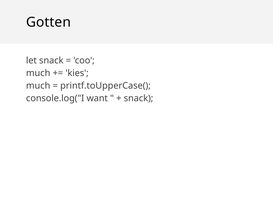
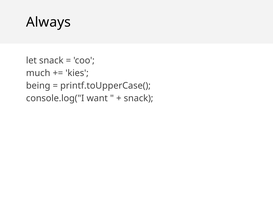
Gotten: Gotten -> Always
much at (38, 86): much -> being
